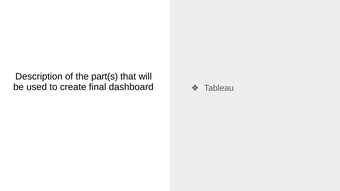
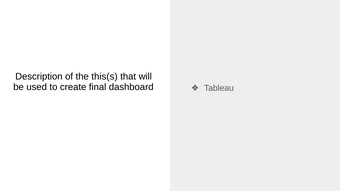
part(s: part(s -> this(s
